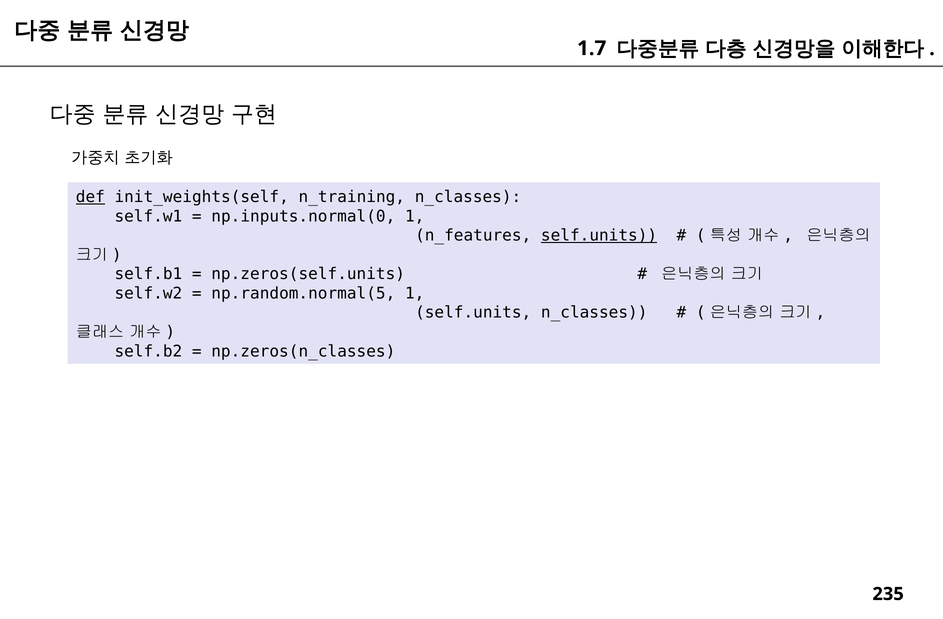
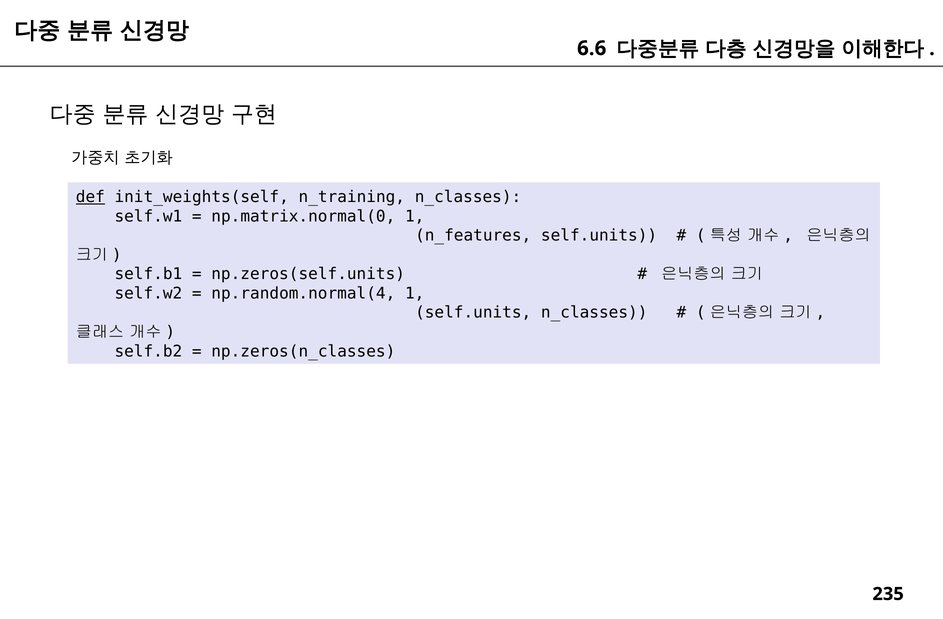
1.7: 1.7 -> 6.6
np.inputs.normal(0: np.inputs.normal(0 -> np.matrix.normal(0
self.units at (599, 236) underline: present -> none
np.random.normal(5: np.random.normal(5 -> np.random.normal(4
